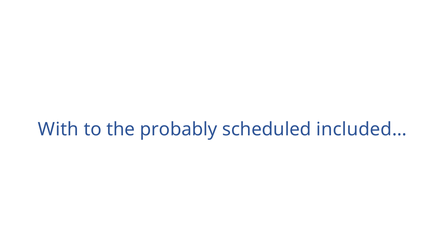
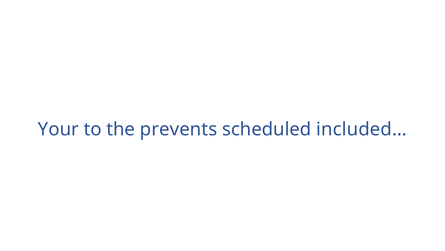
With: With -> Your
probably: probably -> prevents
